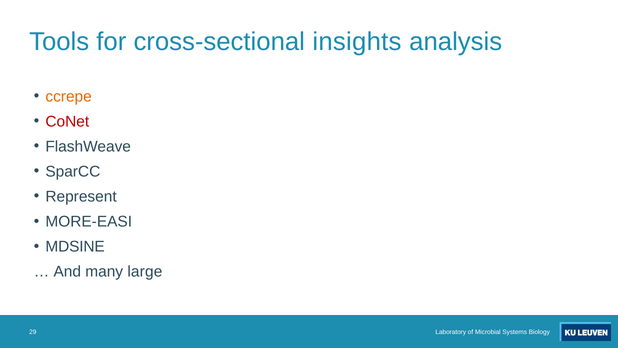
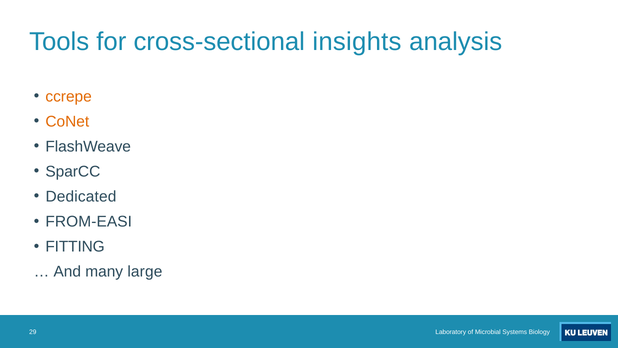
CoNet colour: red -> orange
Represent: Represent -> Dedicated
MORE-EASI: MORE-EASI -> FROM-EASI
MDSINE: MDSINE -> FITTING
